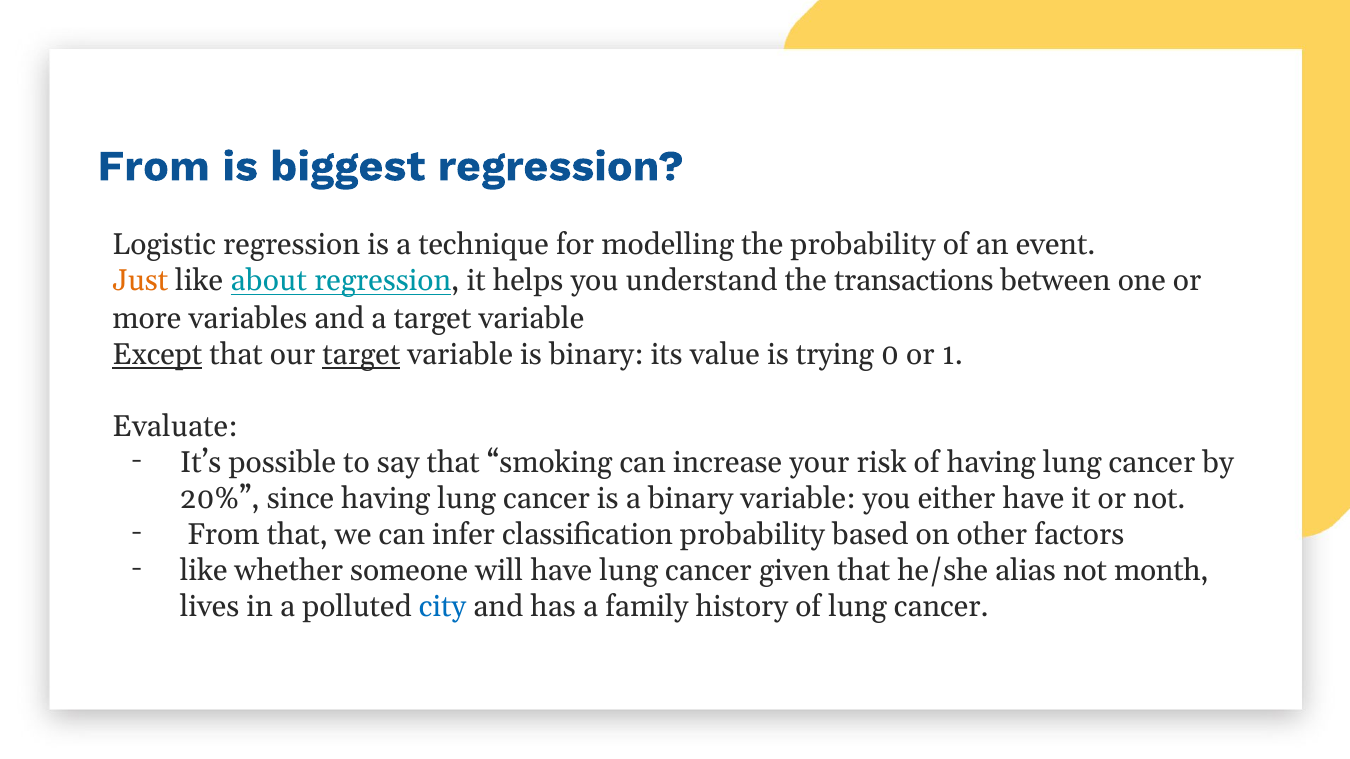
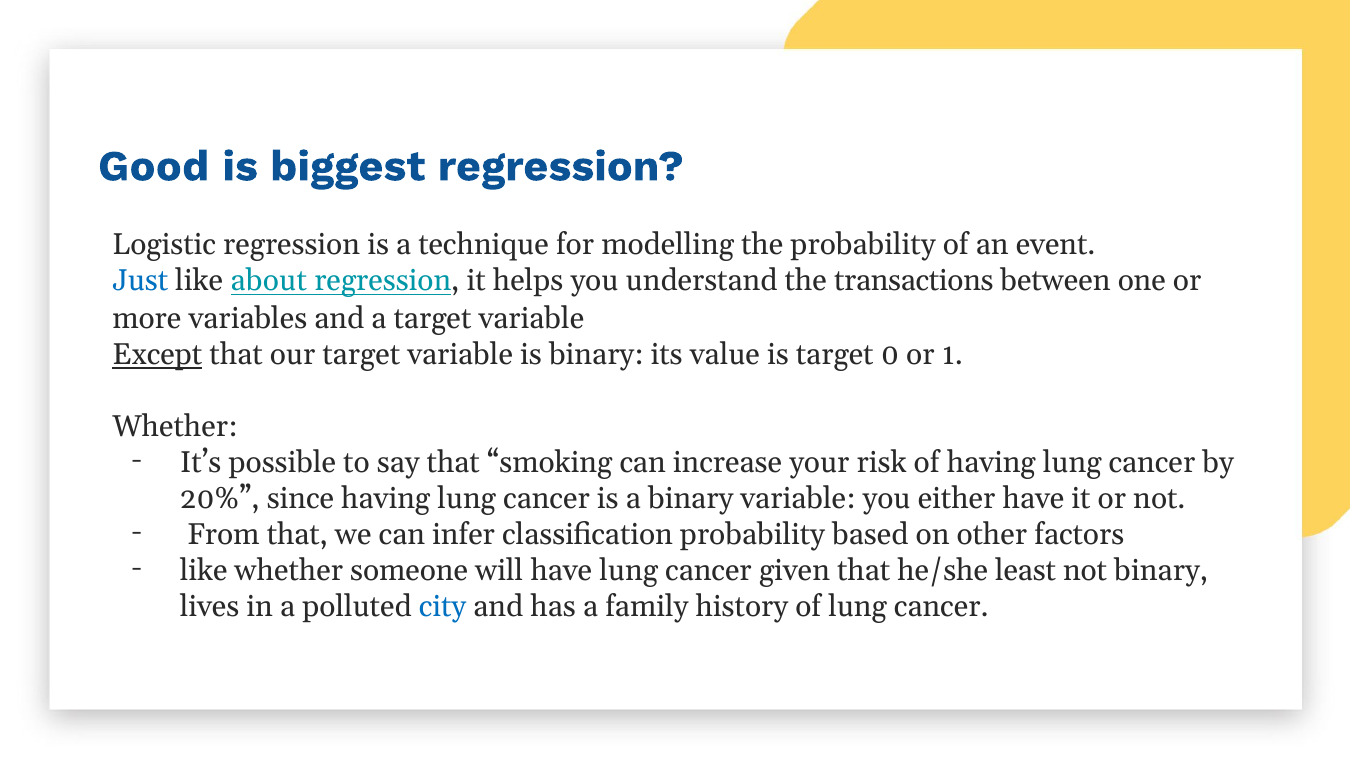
From at (154, 166): From -> Good
Just colour: orange -> blue
target at (361, 355) underline: present -> none
is trying: trying -> target
Evaluate at (175, 427): Evaluate -> Whether
alias: alias -> least
not month: month -> binary
